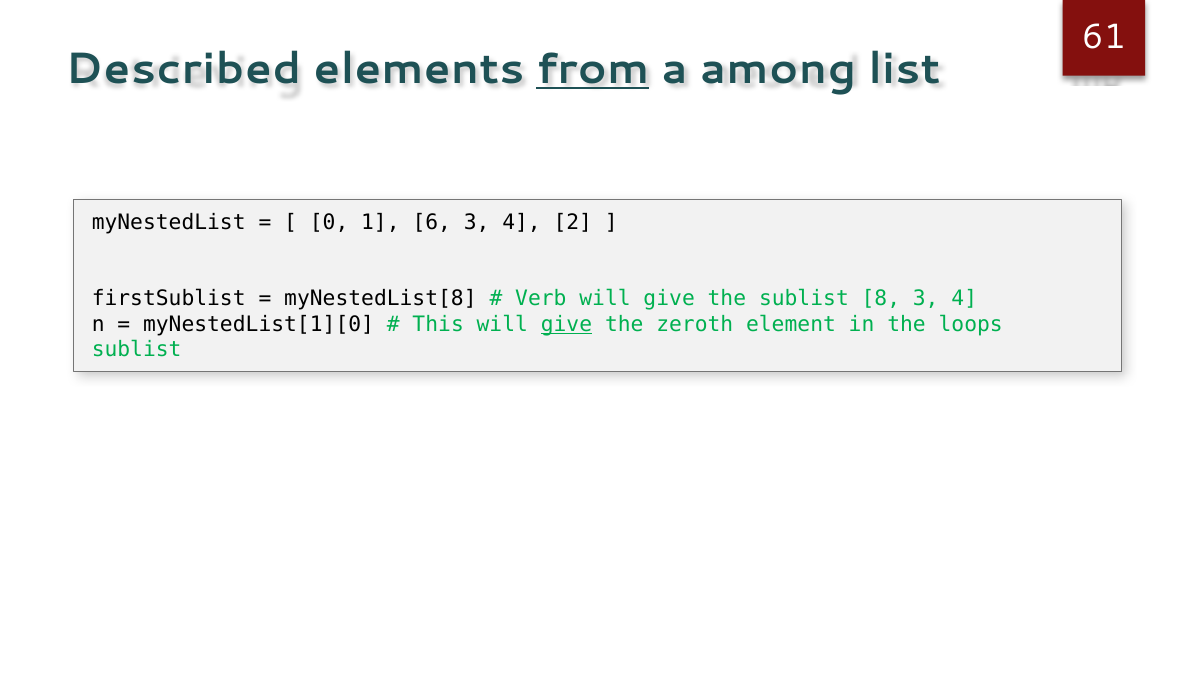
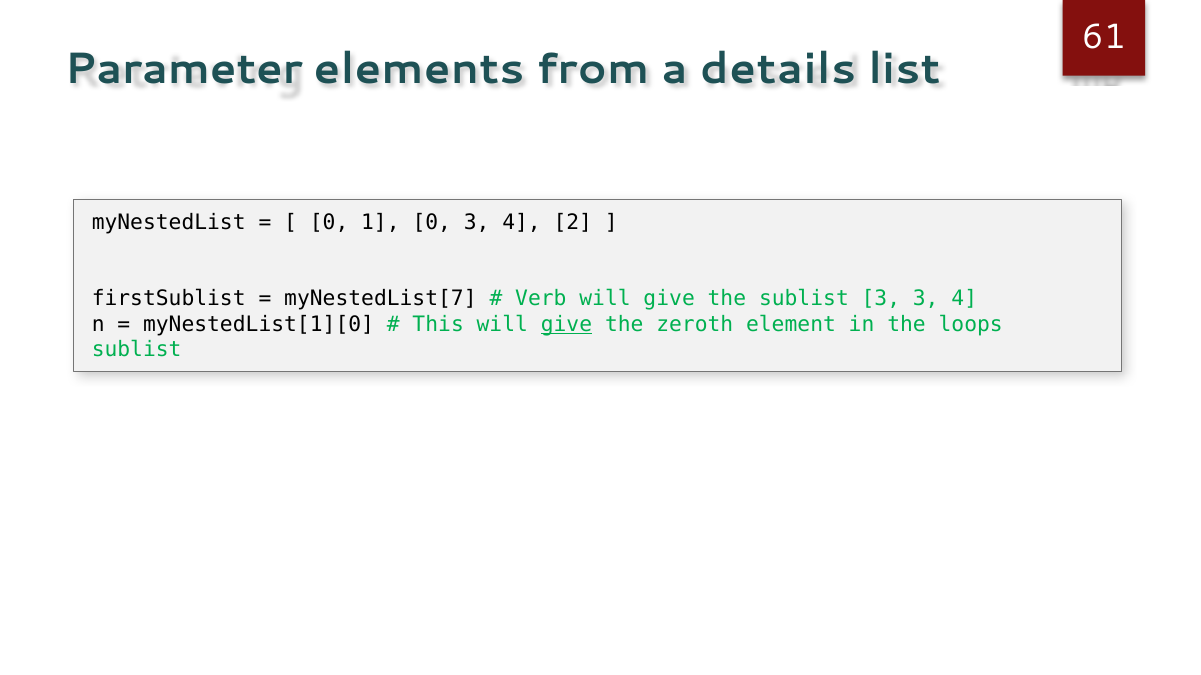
Described: Described -> Parameter
from underline: present -> none
among: among -> details
1 6: 6 -> 0
myNestedList[8: myNestedList[8 -> myNestedList[7
sublist 8: 8 -> 3
